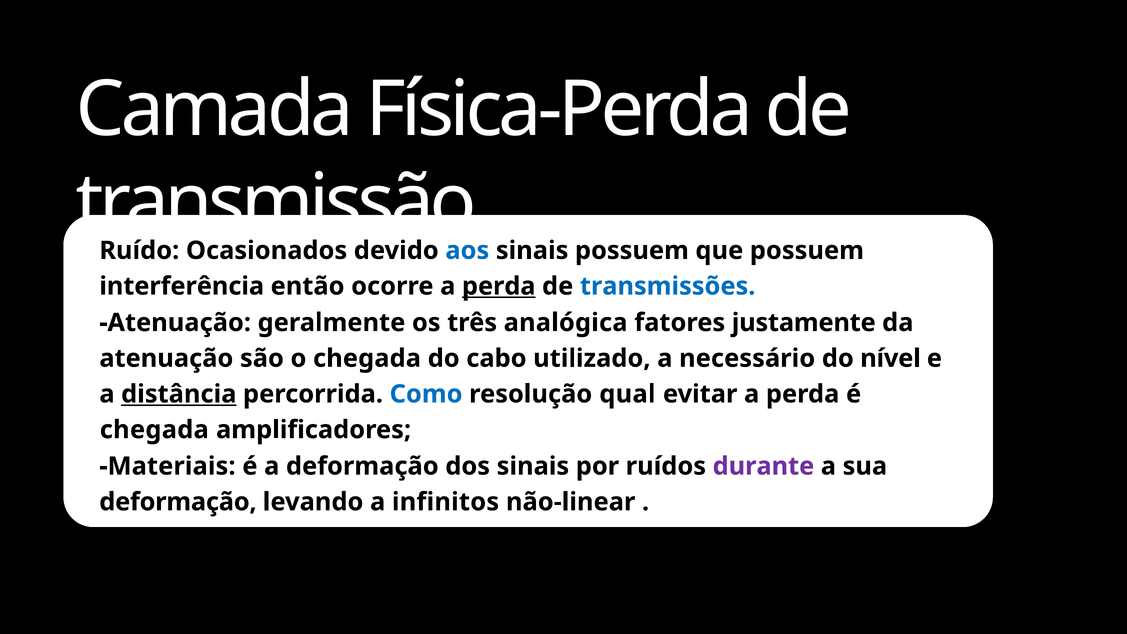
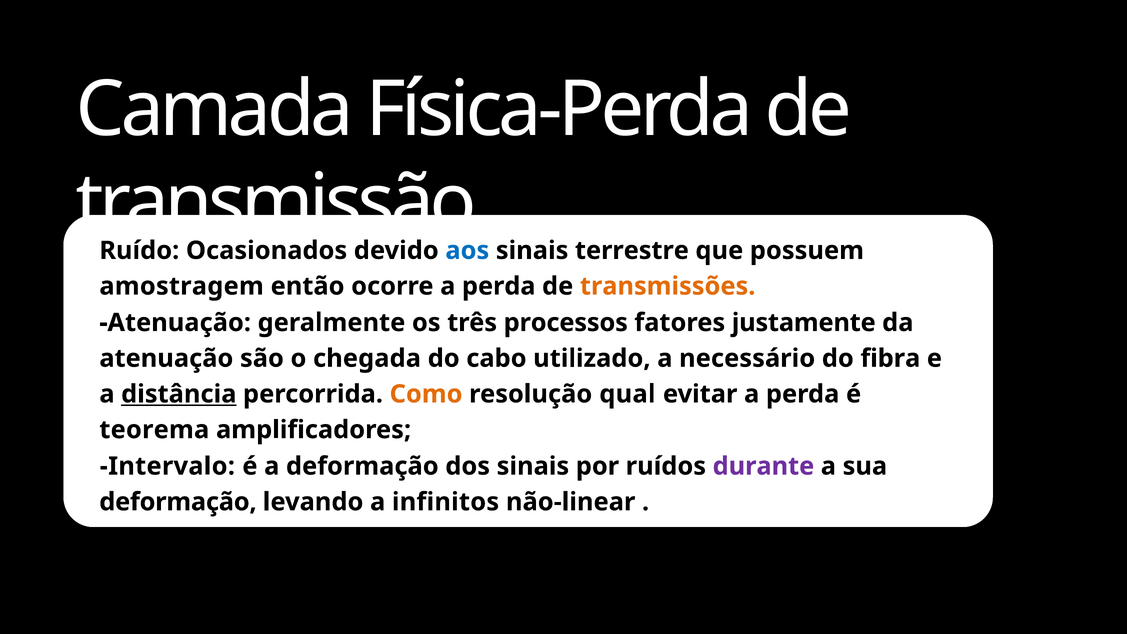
sinais possuem: possuem -> terrestre
interferência: interferência -> amostragem
perda at (499, 286) underline: present -> none
transmissões colour: blue -> orange
analógica: analógica -> processos
nível: nível -> fibra
Como colour: blue -> orange
chegada at (154, 430): chegada -> teorema
Materiais: Materiais -> Intervalo
